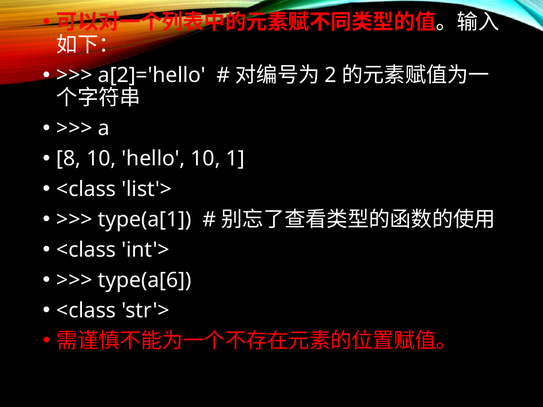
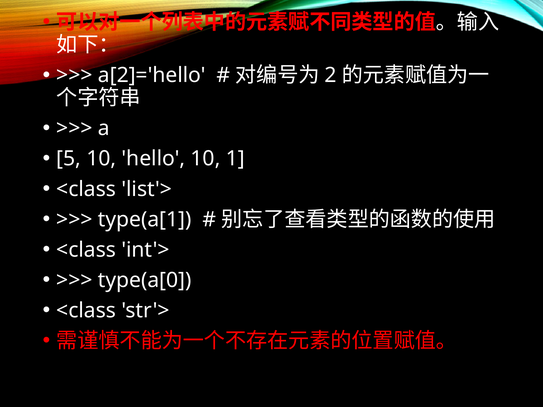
8: 8 -> 5
type(a[6: type(a[6 -> type(a[0
